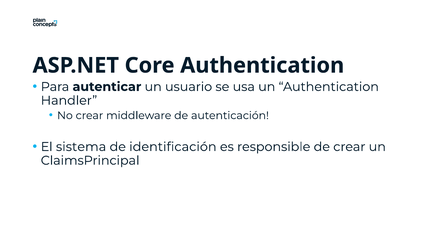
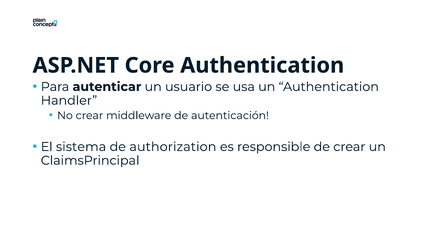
identificación: identificación -> authorization
